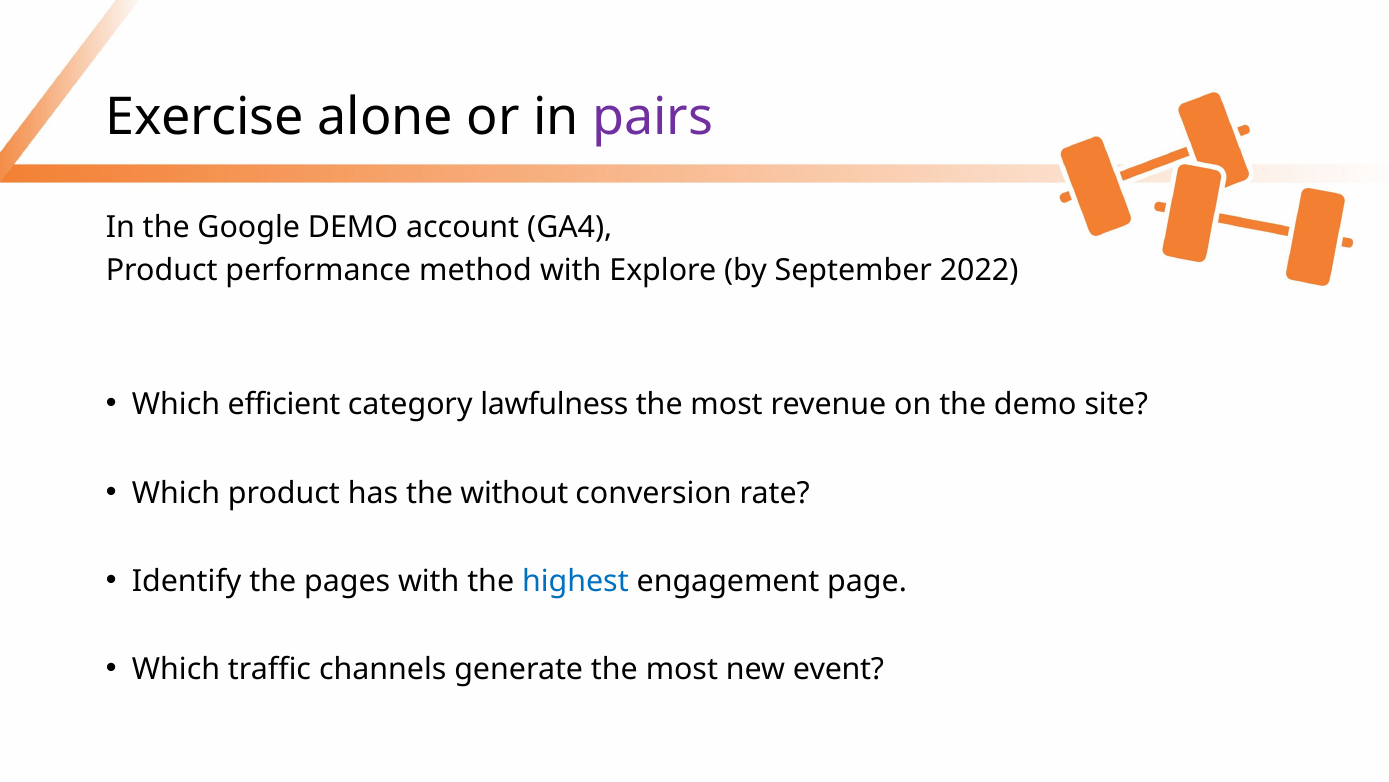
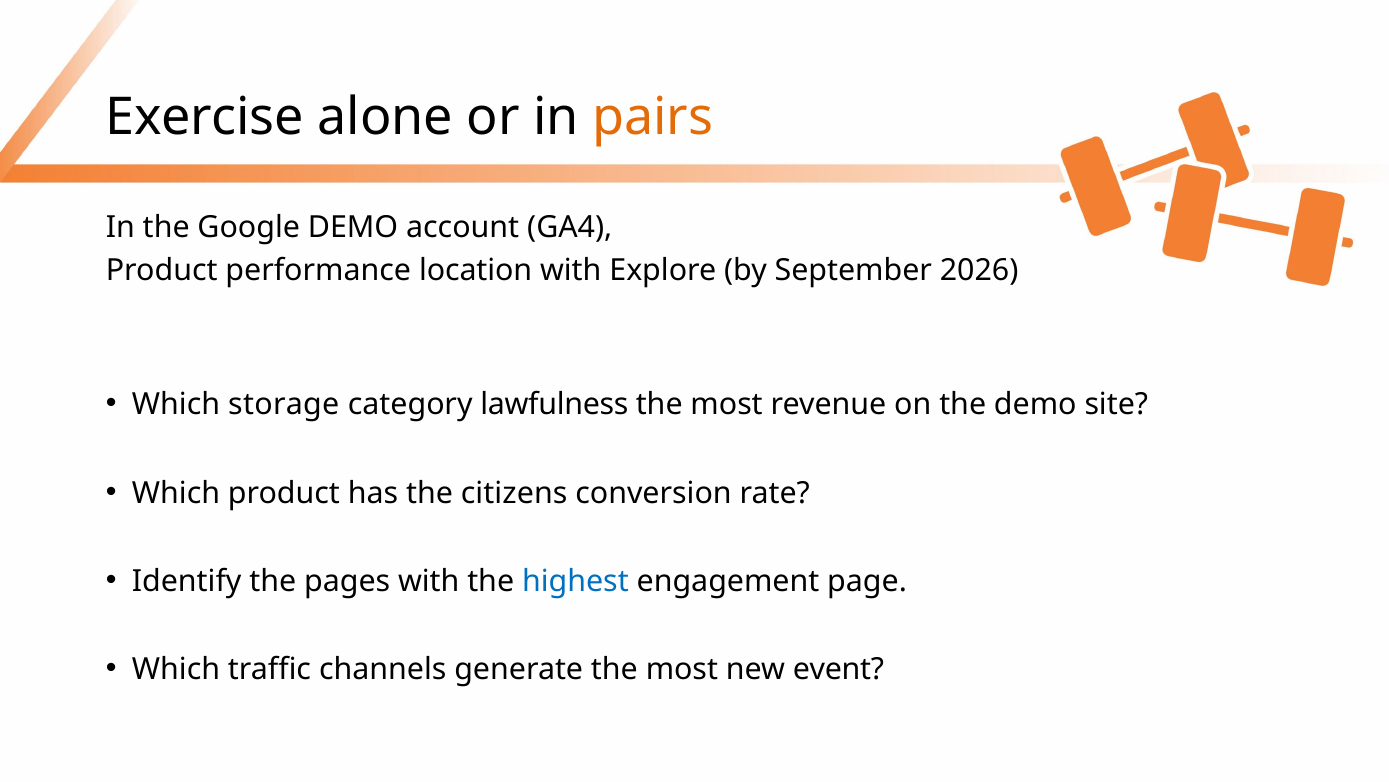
pairs colour: purple -> orange
method: method -> location
2022: 2022 -> 2026
efficient: efficient -> storage
without: without -> citizens
